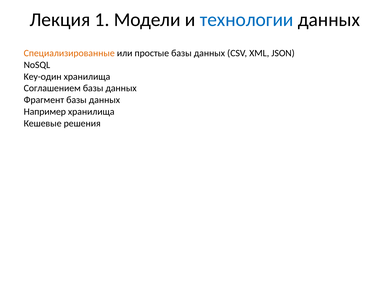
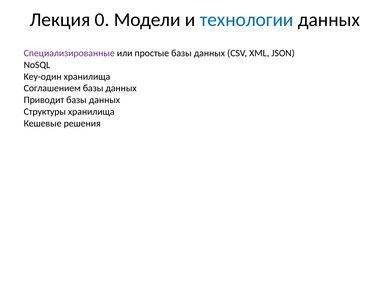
1: 1 -> 0
Специализированные colour: orange -> purple
Фрагмент: Фрагмент -> Приводит
Например: Например -> Структуры
